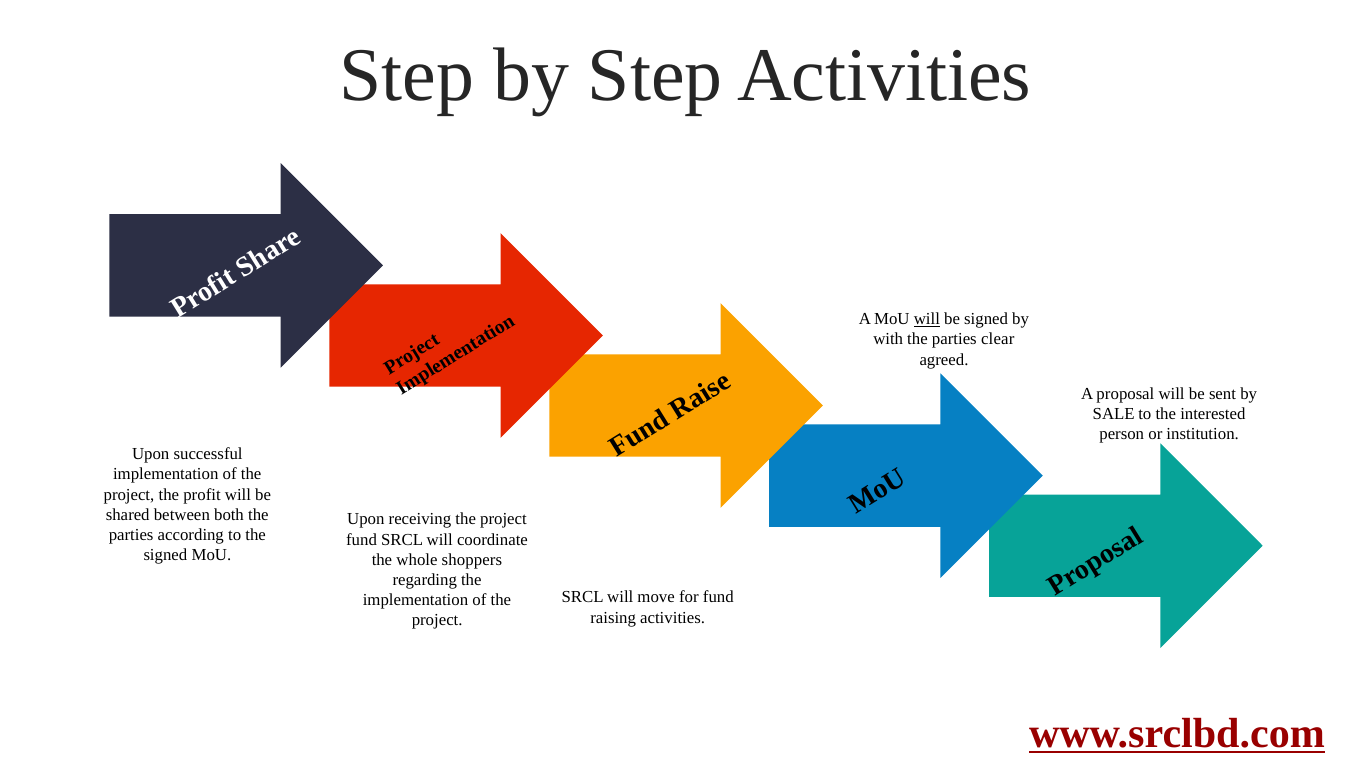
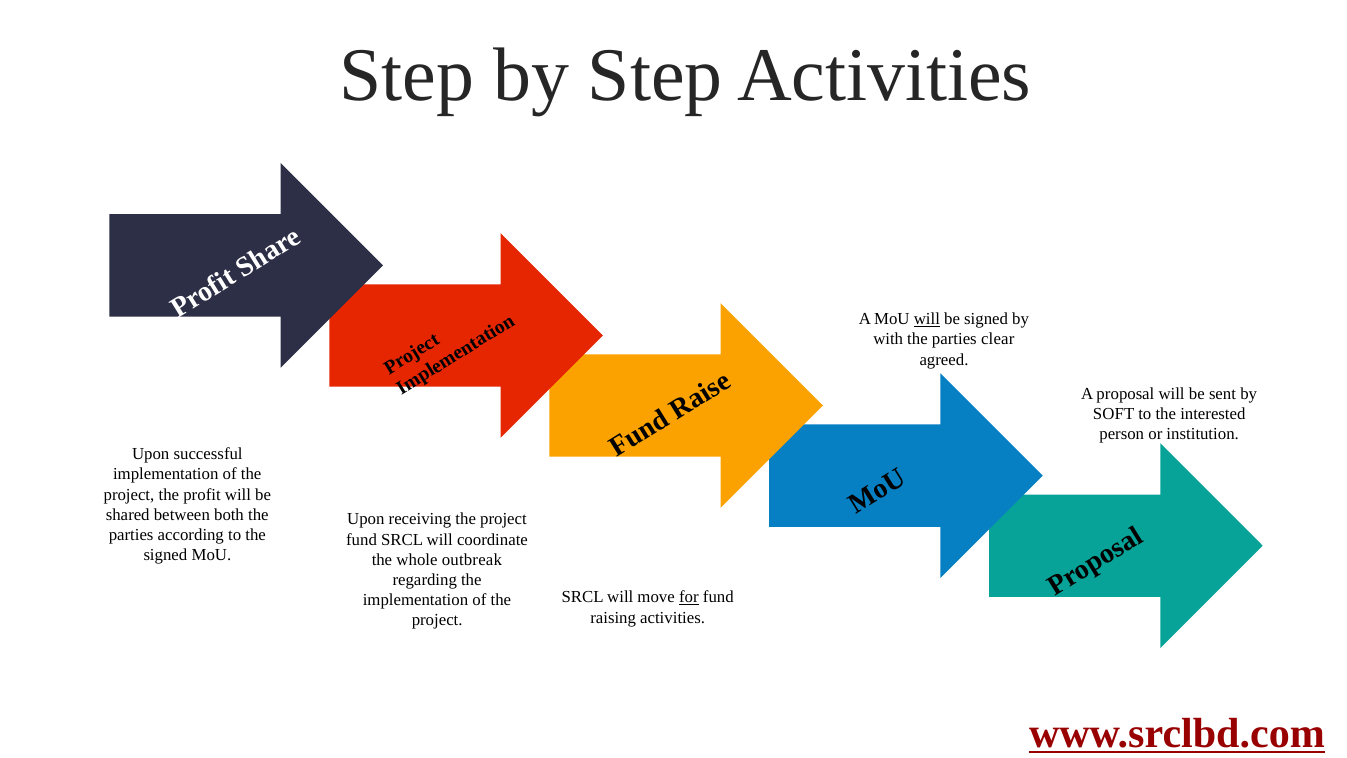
SALE: SALE -> SOFT
shoppers: shoppers -> outbreak
for underline: none -> present
